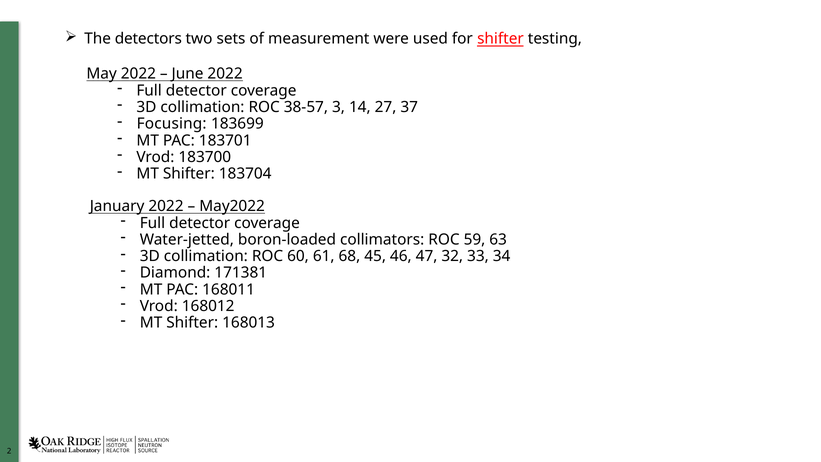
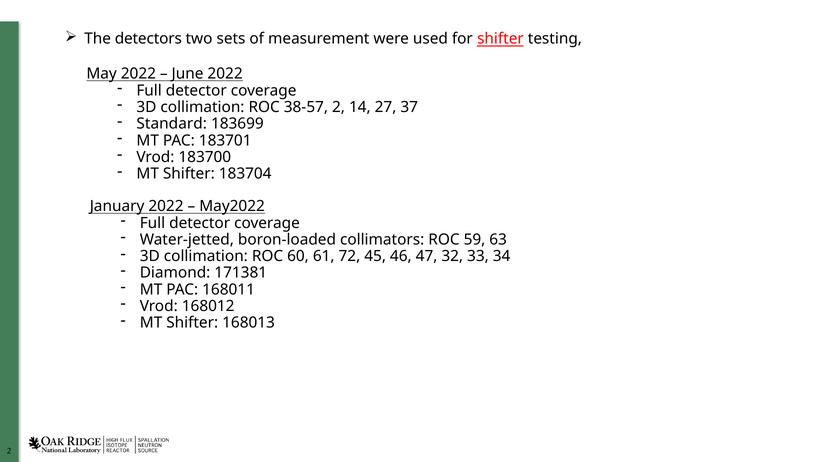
38-57 3: 3 -> 2
Focusing: Focusing -> Standard
68: 68 -> 72
